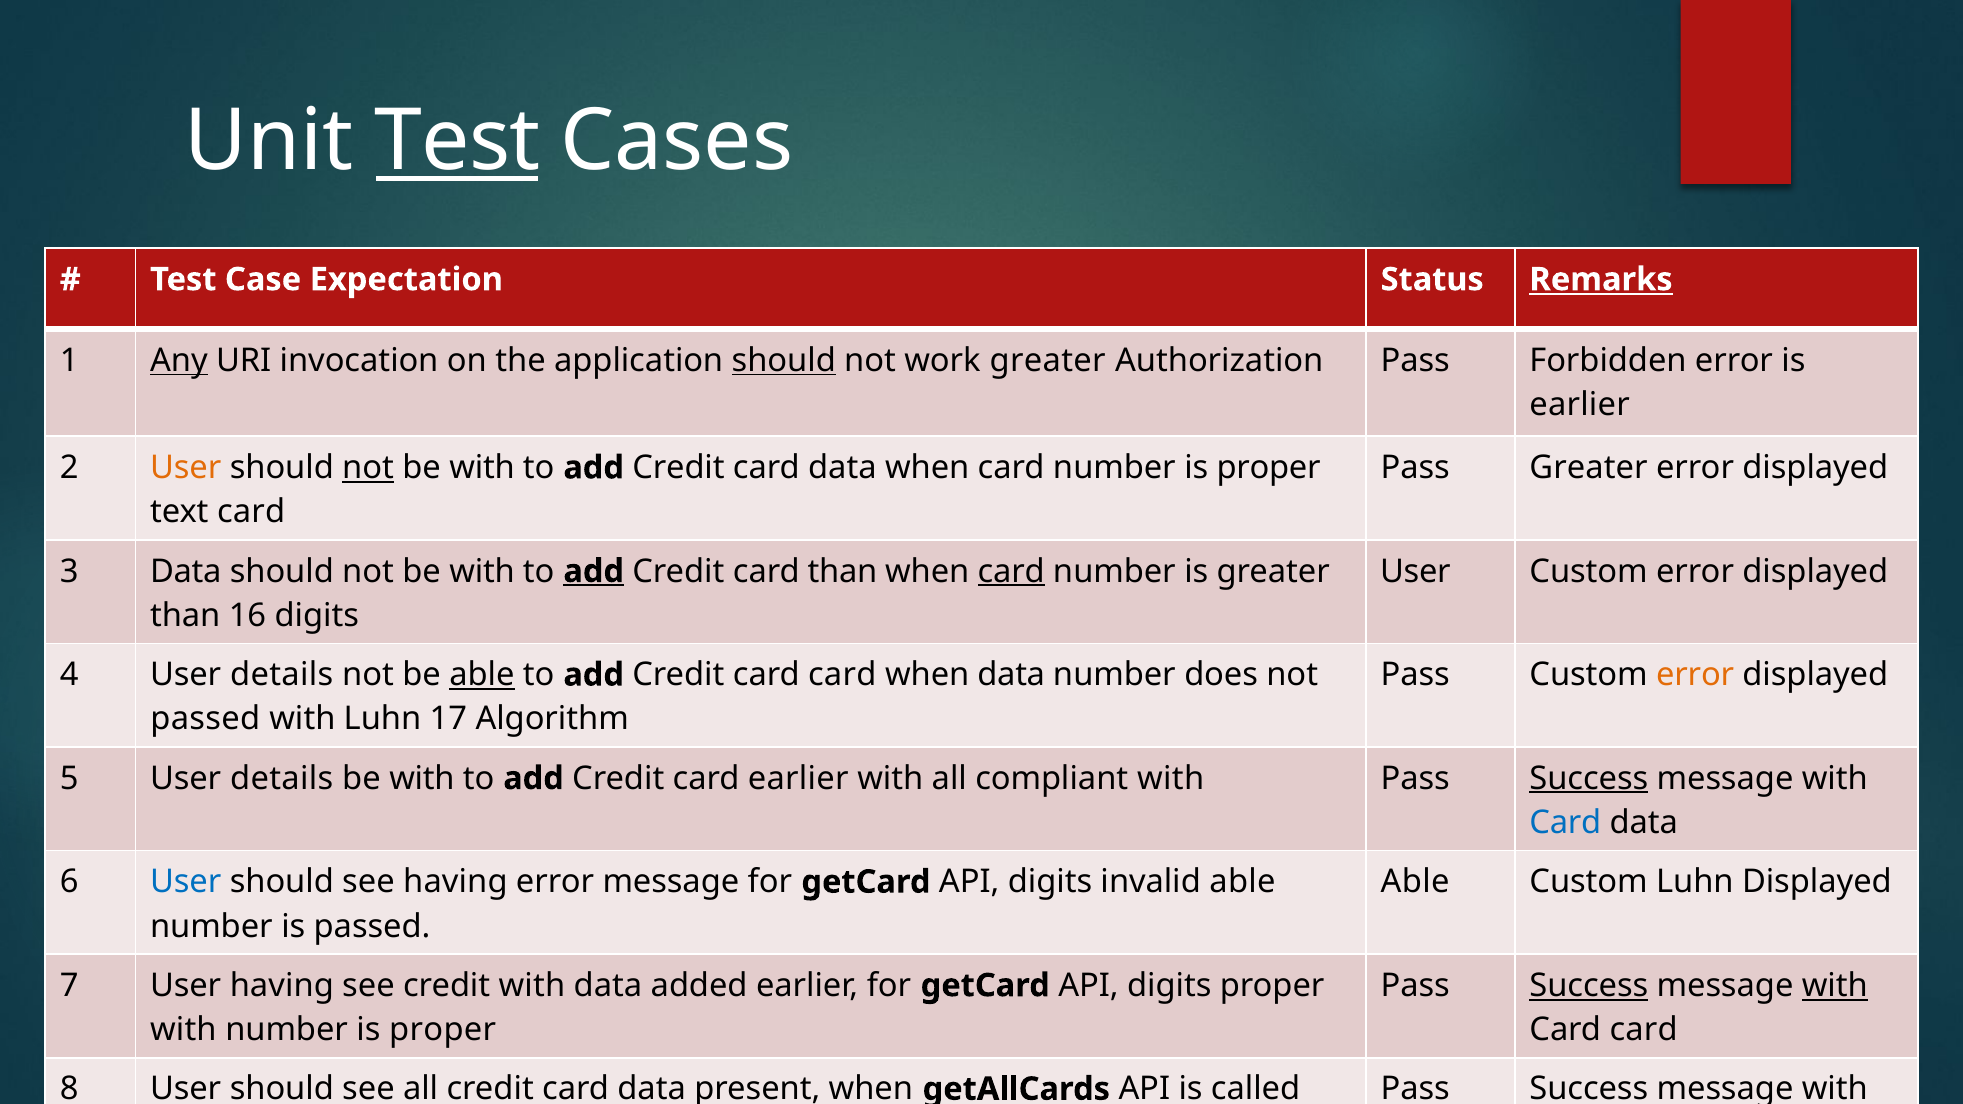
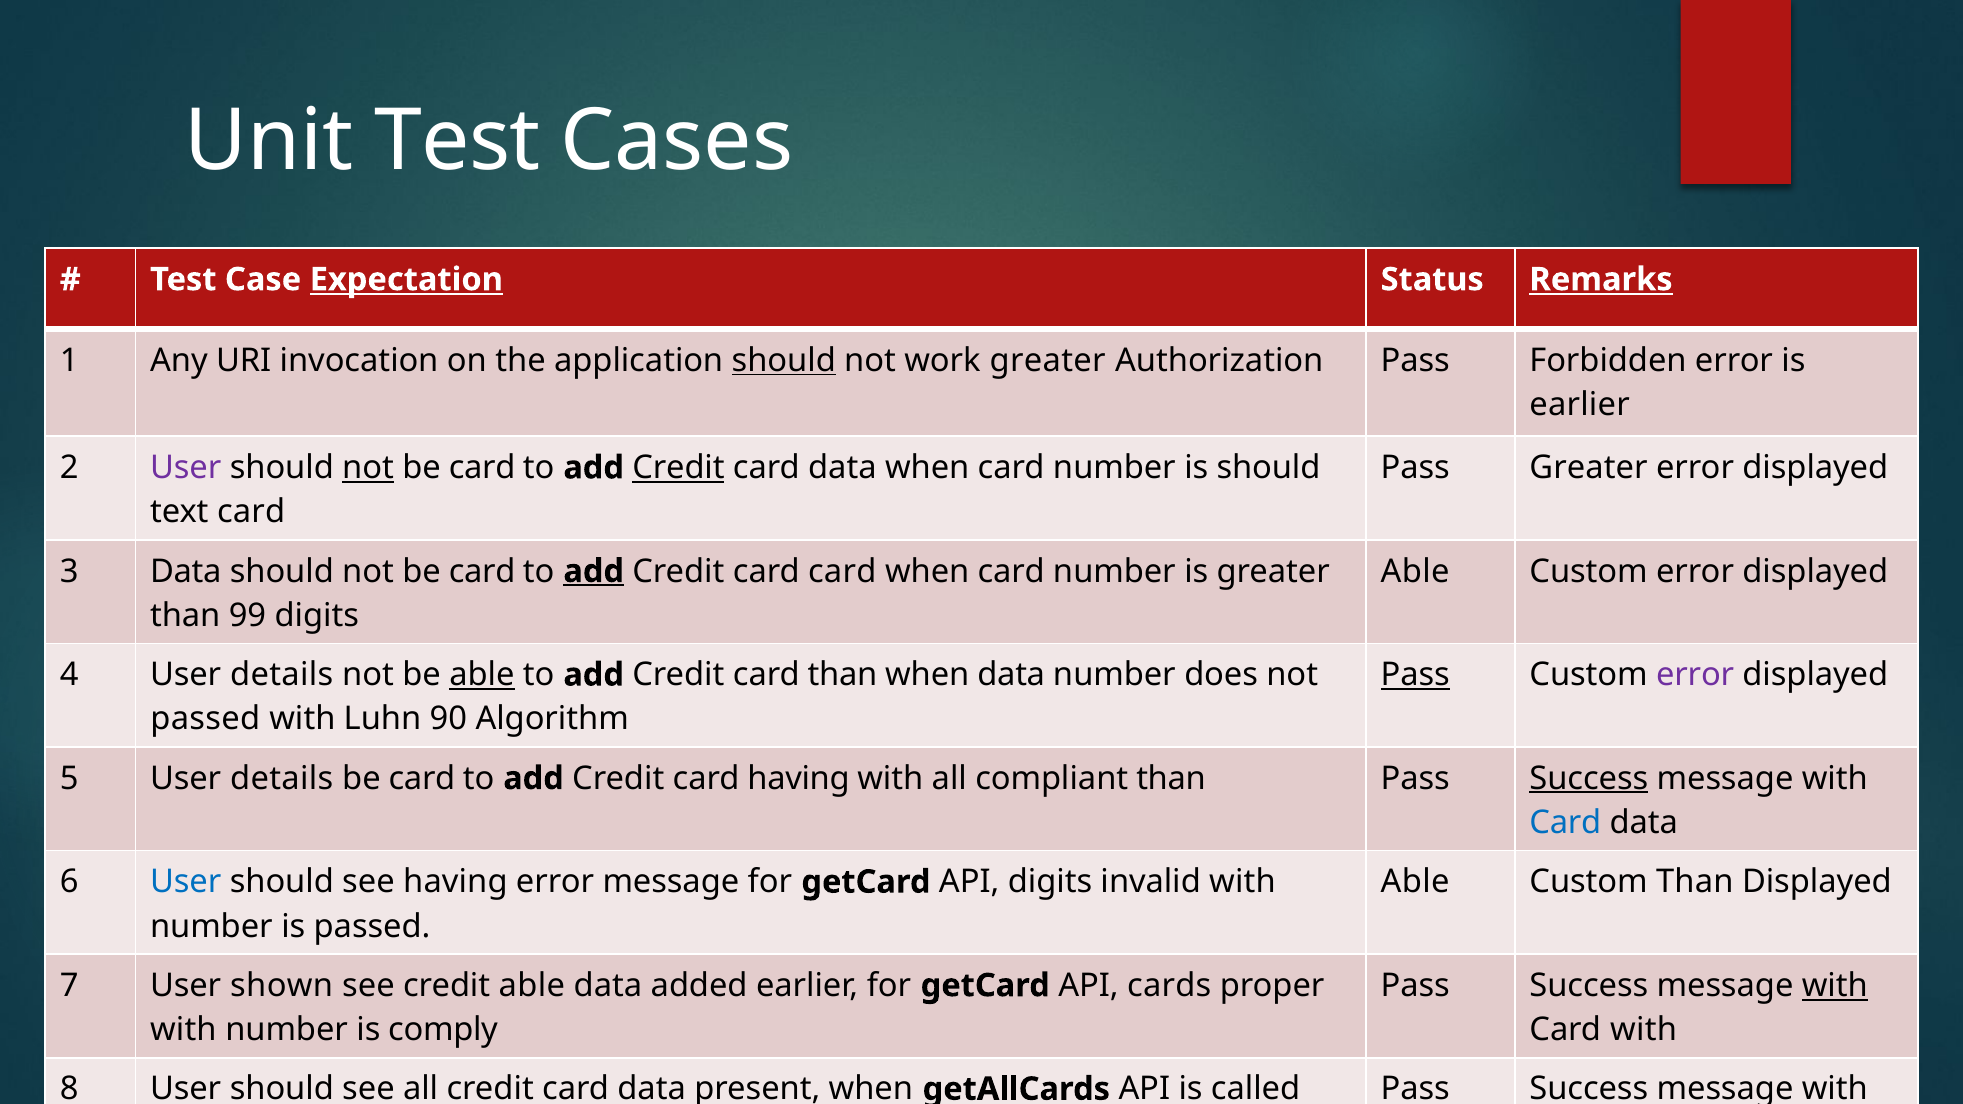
Test at (457, 141) underline: present -> none
Expectation underline: none -> present
Any underline: present -> none
User at (186, 468) colour: orange -> purple
with at (482, 468): with -> card
Credit at (678, 468) underline: none -> present
card number is proper: proper -> should
with at (482, 571): with -> card
card than: than -> card
card at (1011, 571) underline: present -> none
User at (1415, 571): User -> Able
16: 16 -> 99
Credit card card: card -> than
Pass at (1415, 675) underline: none -> present
error at (1695, 675) colour: orange -> purple
17: 17 -> 90
with at (422, 778): with -> card
card earlier: earlier -> having
compliant with: with -> than
invalid able: able -> with
Custom Luhn: Luhn -> Than
User having: having -> shown
credit with: with -> able
digits at (1169, 986): digits -> cards
Success at (1589, 986) underline: present -> none
proper at (443, 1030): proper -> comply
card at (1644, 1030): card -> with
